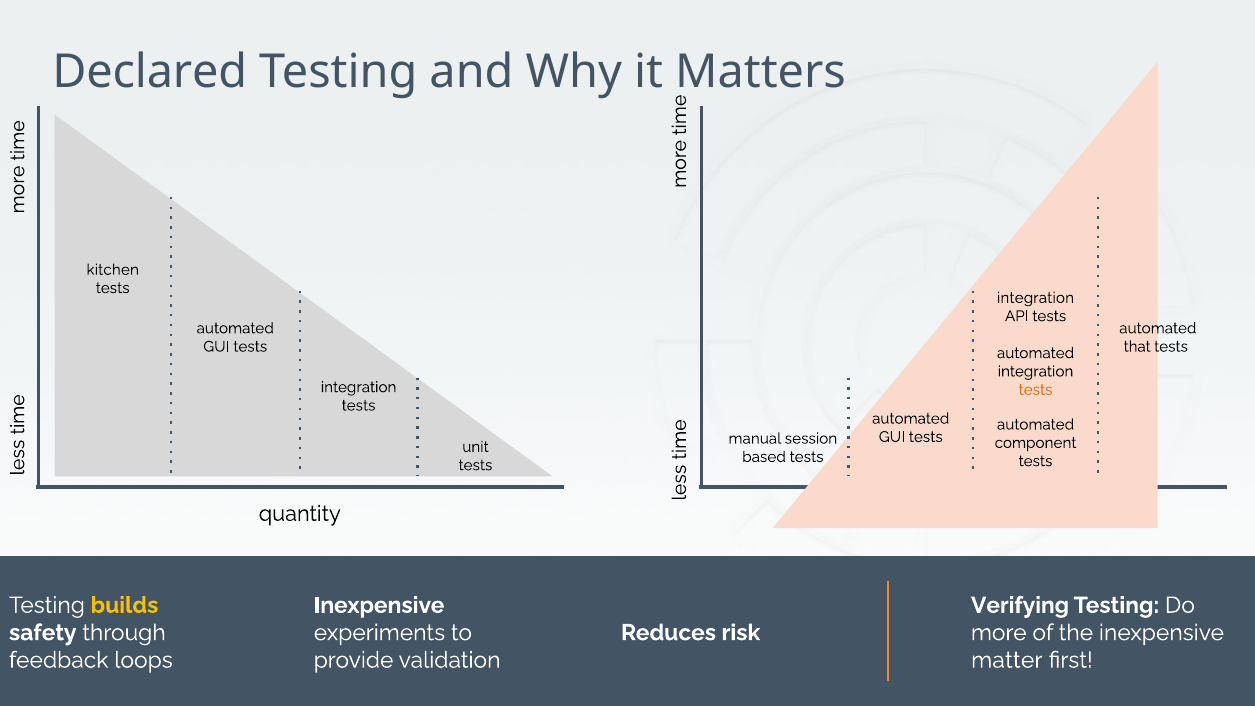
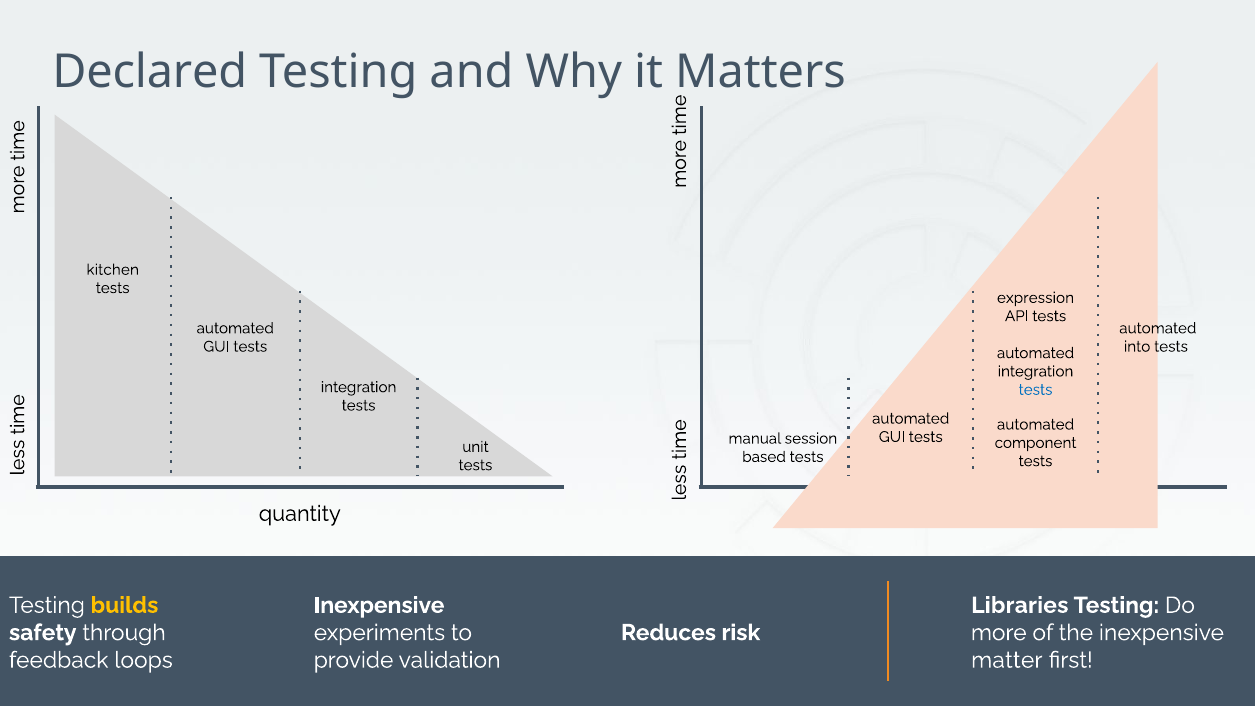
integration at (1035, 298): integration -> expression
that: that -> into
tests at (1036, 390) colour: orange -> blue
Verifying: Verifying -> Libraries
